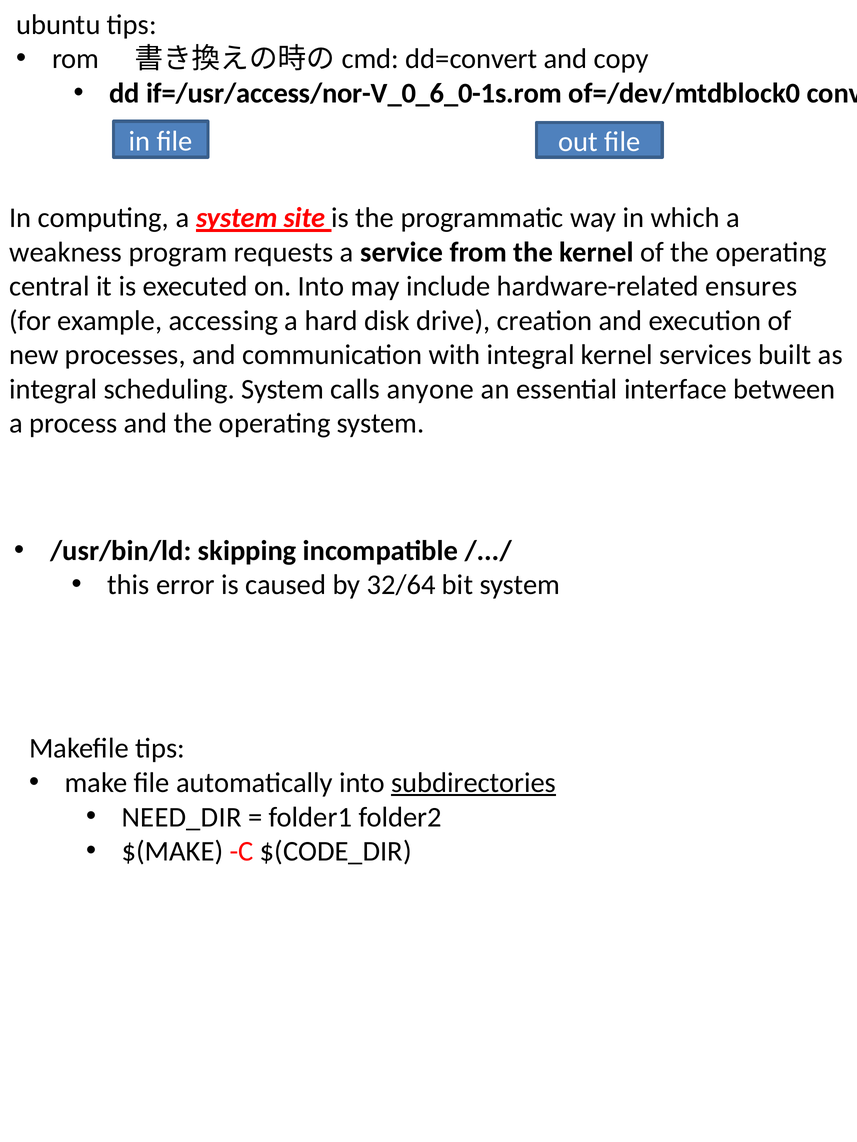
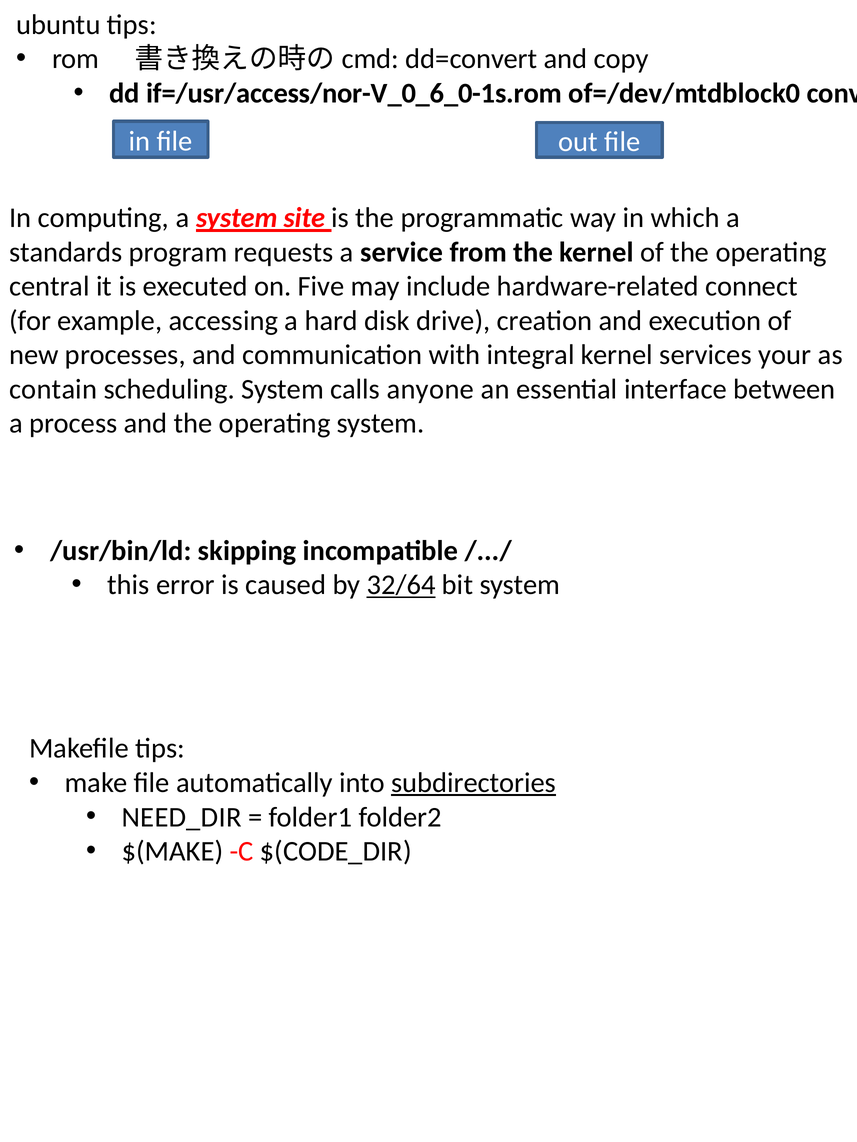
weakness: weakness -> standards
on Into: Into -> Five
ensures: ensures -> connect
built: built -> your
integral at (53, 390): integral -> contain
32/64 underline: none -> present
